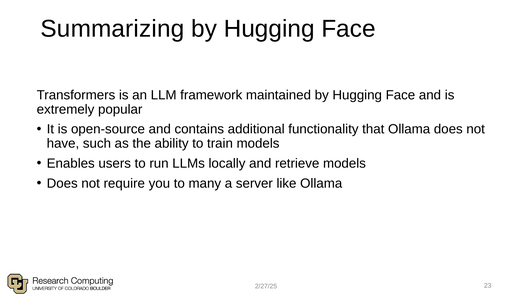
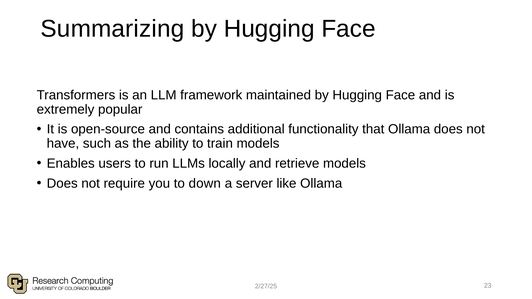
many: many -> down
